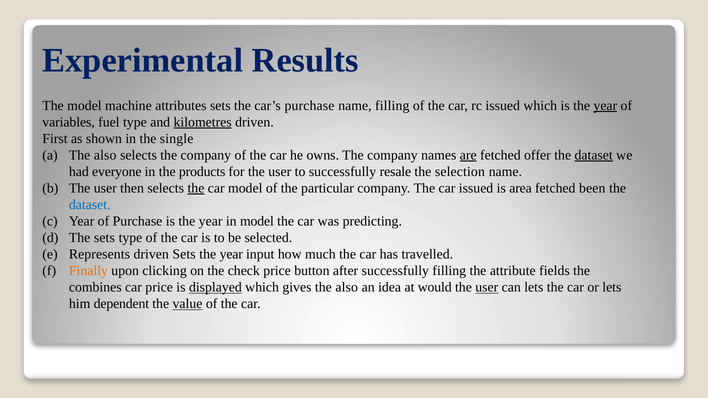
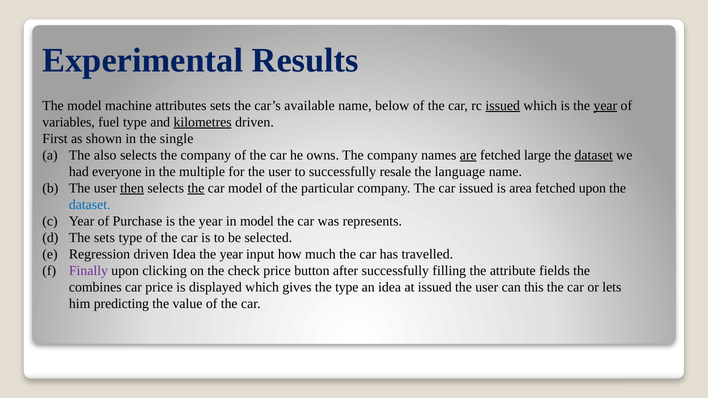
car’s purchase: purchase -> available
name filling: filling -> below
issued at (503, 106) underline: none -> present
offer: offer -> large
products: products -> multiple
selection: selection -> language
then underline: none -> present
fetched been: been -> upon
predicting: predicting -> represents
Represents: Represents -> Regression
driven Sets: Sets -> Idea
Finally colour: orange -> purple
displayed underline: present -> none
gives the also: also -> type
at would: would -> issued
user at (487, 287) underline: present -> none
can lets: lets -> this
dependent: dependent -> predicting
value underline: present -> none
